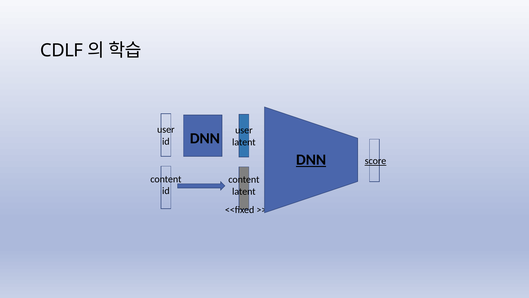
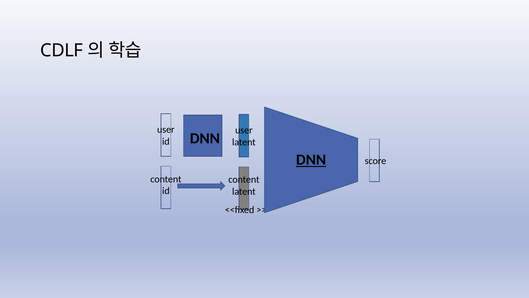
score underline: present -> none
